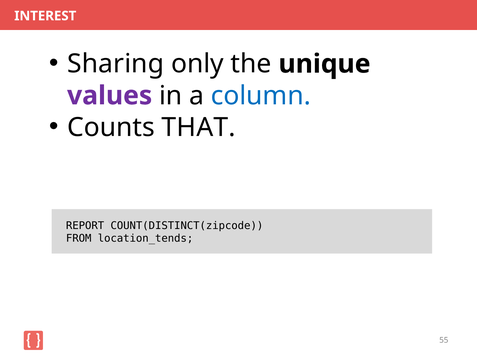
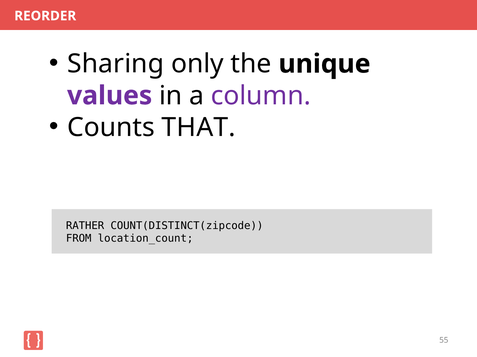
INTEREST: INTEREST -> REORDER
column colour: blue -> purple
REPORT: REPORT -> RATHER
location_tends: location_tends -> location_count
